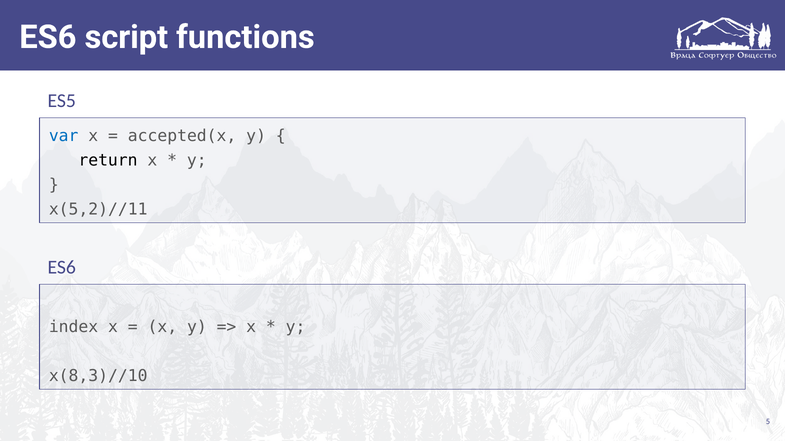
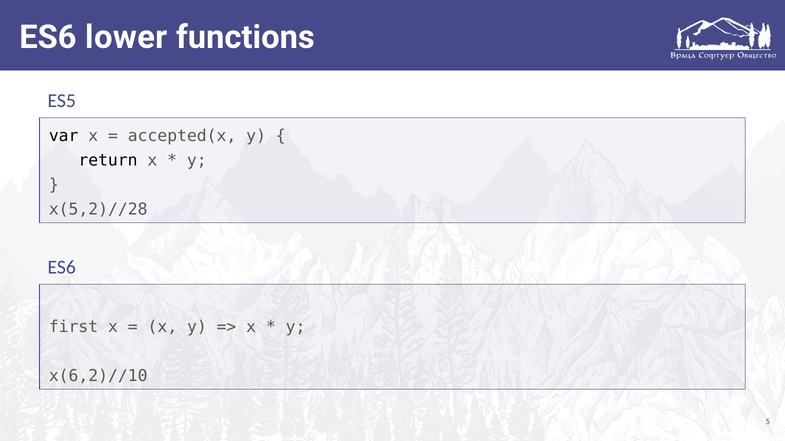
script: script -> lower
var colour: blue -> black
x(5,2)//11: x(5,2)//11 -> x(5,2)//28
index: index -> first
x(8,3)//10: x(8,3)//10 -> x(6,2)//10
